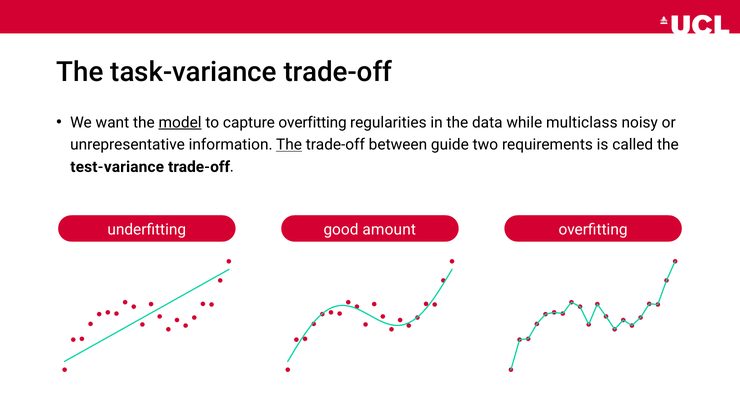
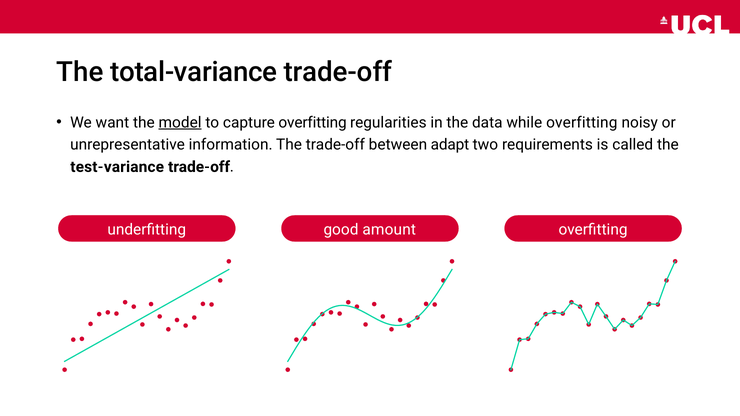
task-variance: task-variance -> total-variance
while multiclass: multiclass -> overfitting
The at (289, 145) underline: present -> none
guide: guide -> adapt
